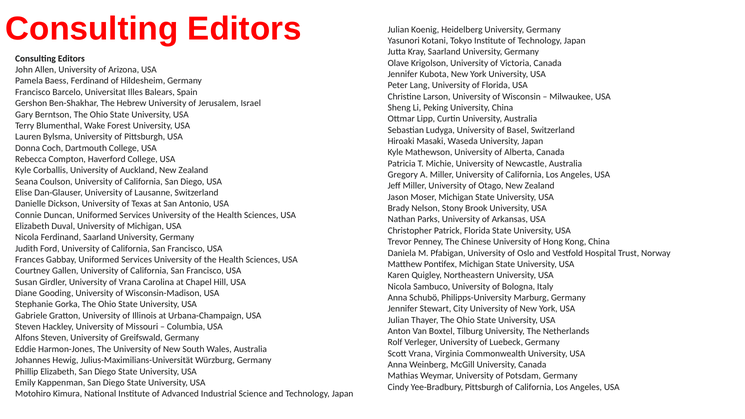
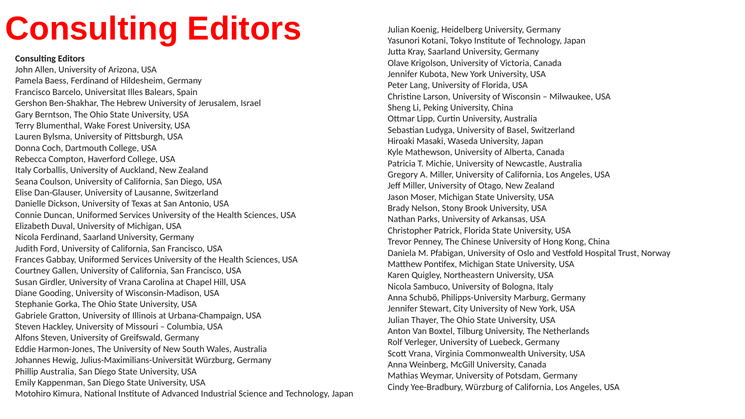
Kyle at (23, 170): Kyle -> Italy
Phillip Elizabeth: Elizabeth -> Australia
Yee-Bradbury Pittsburgh: Pittsburgh -> Würzburg
